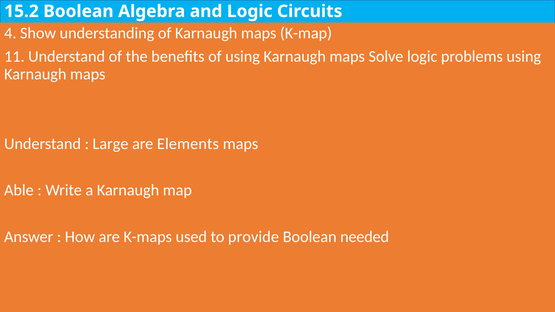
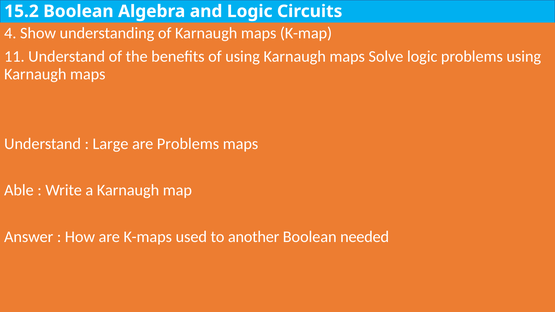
are Elements: Elements -> Problems
provide: provide -> another
